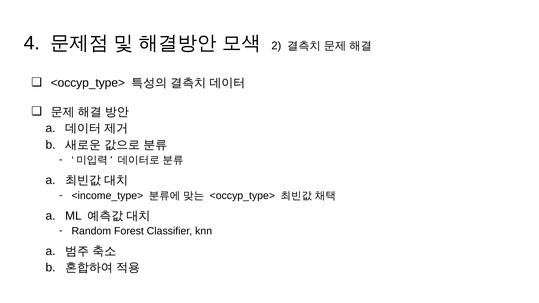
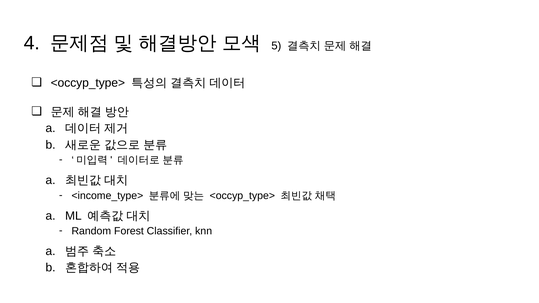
2: 2 -> 5
